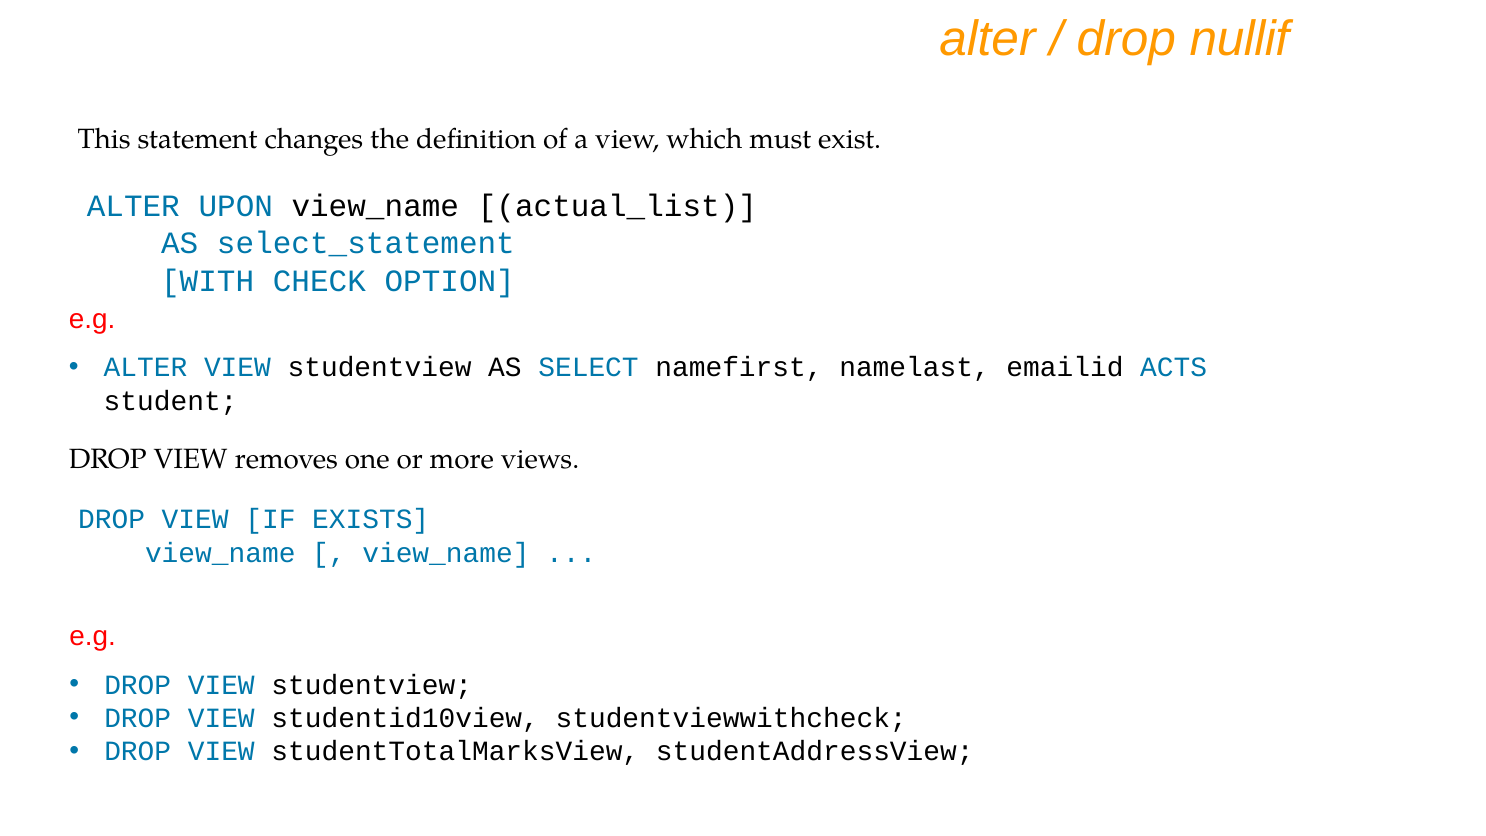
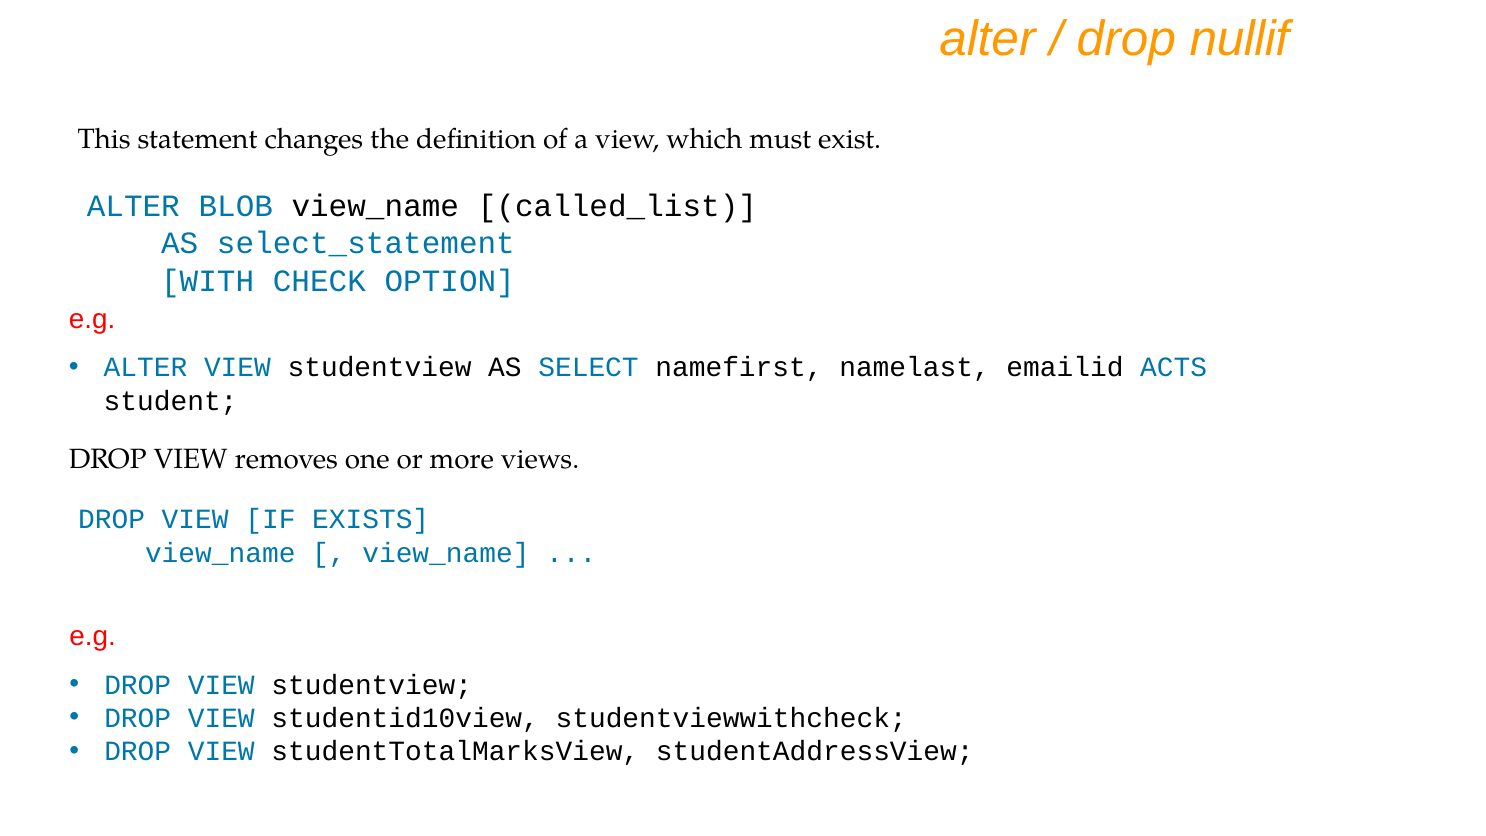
UPON: UPON -> BLOB
actual_list: actual_list -> called_list
